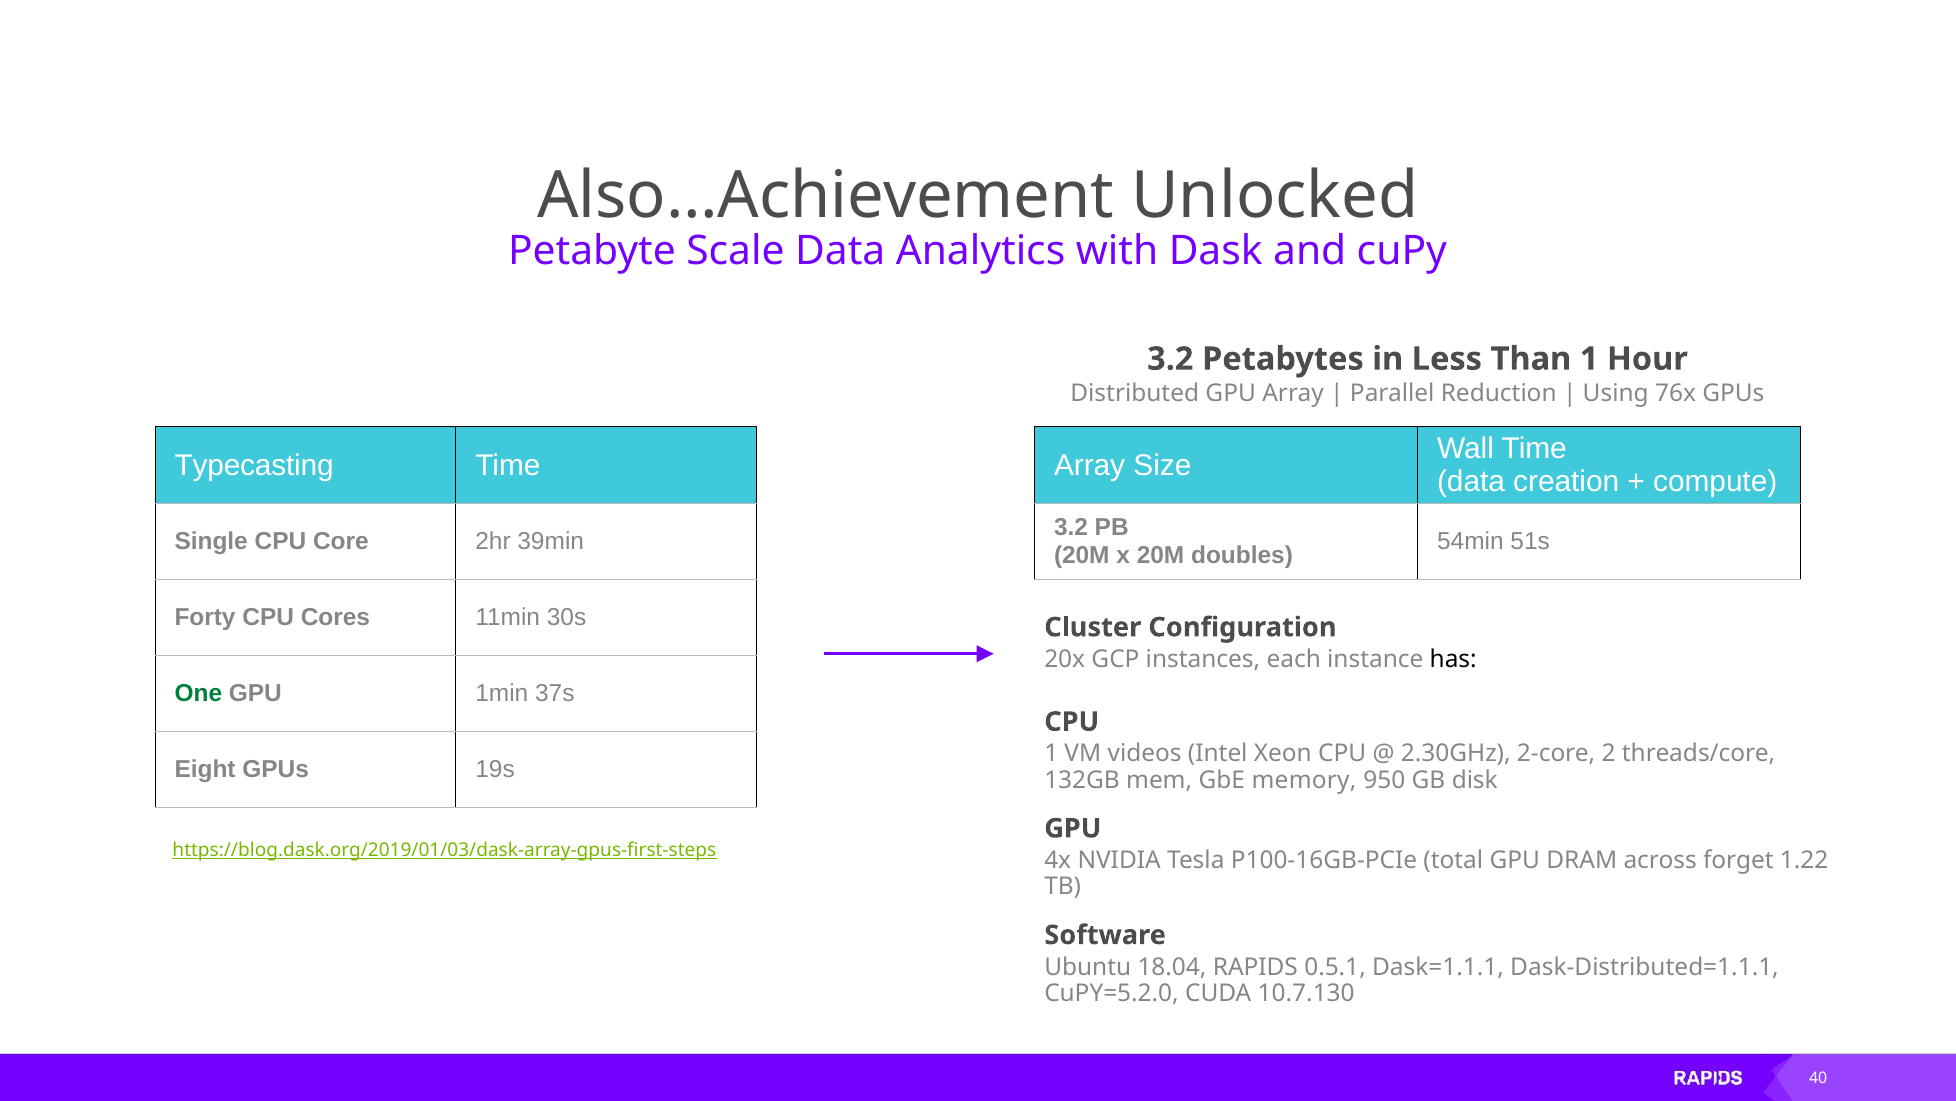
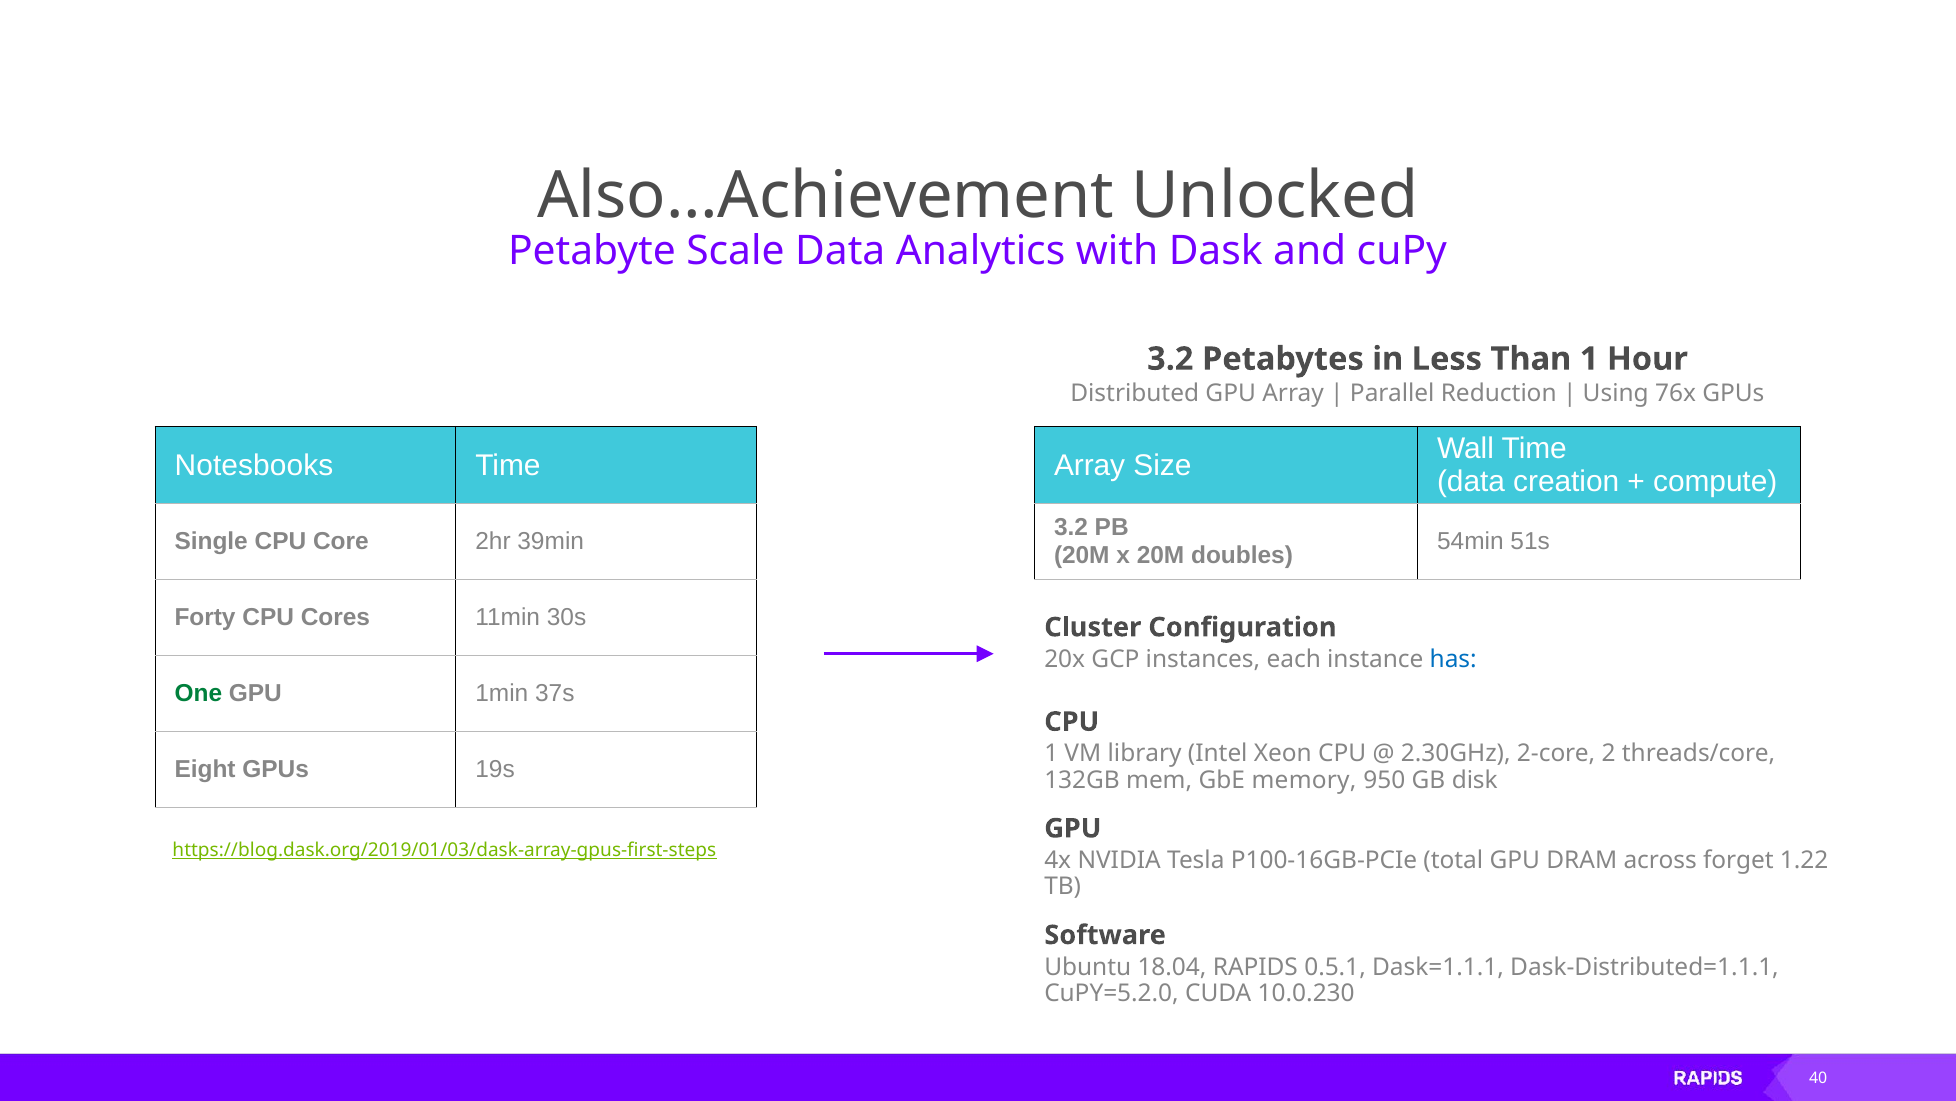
Typecasting: Typecasting -> Notesbooks
has colour: black -> blue
videos: videos -> library
10.7.130: 10.7.130 -> 10.0.230
